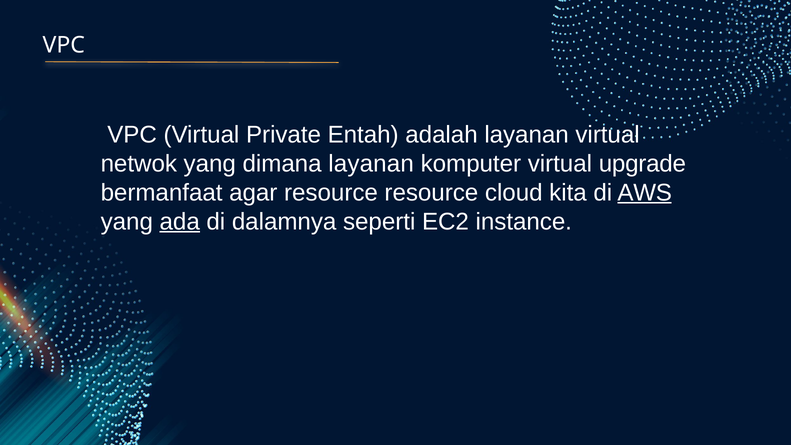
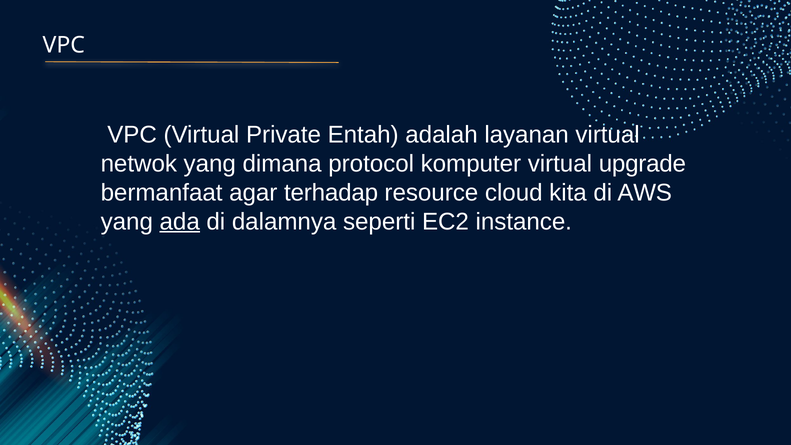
dimana layanan: layanan -> protocol
agar resource: resource -> terhadap
AWS underline: present -> none
